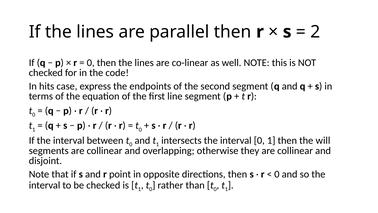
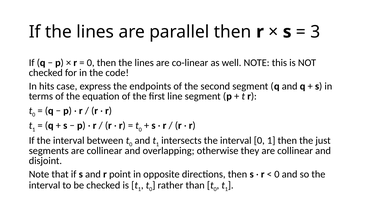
2: 2 -> 3
will: will -> just
